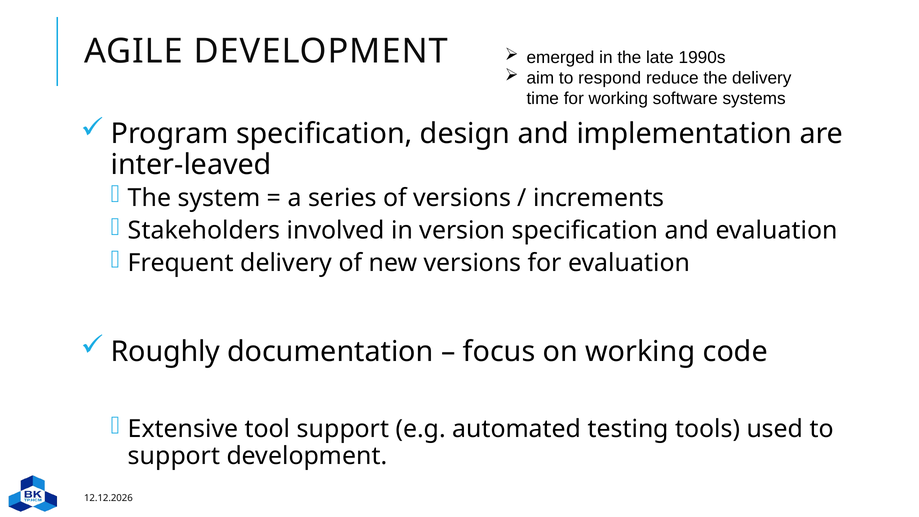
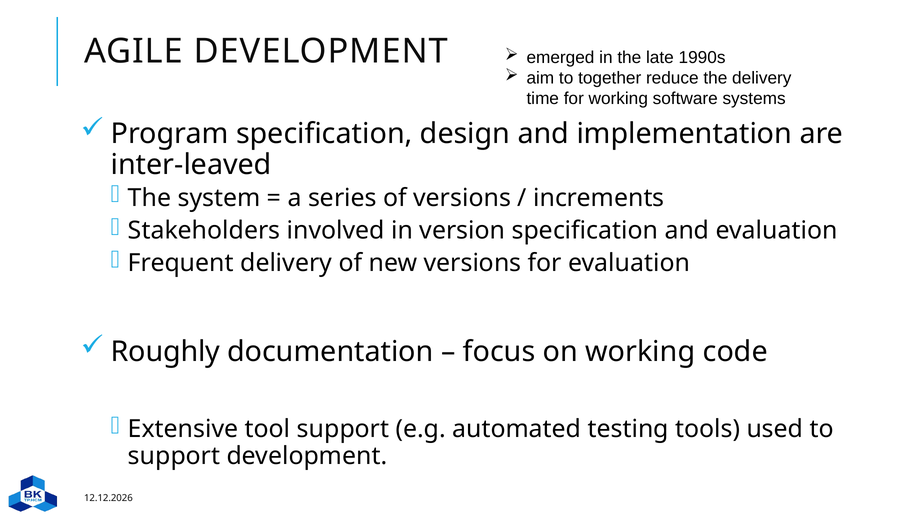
respond: respond -> together
